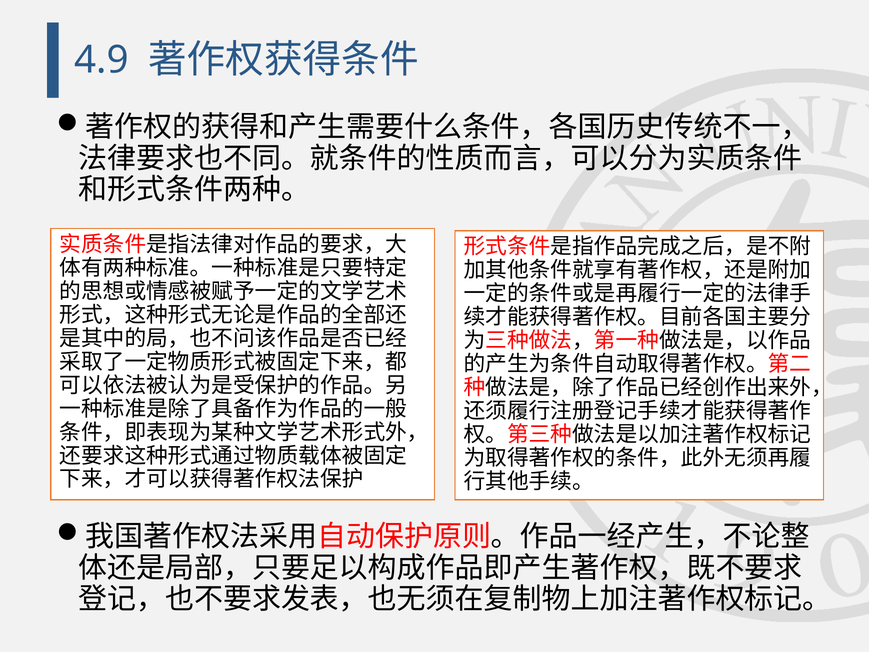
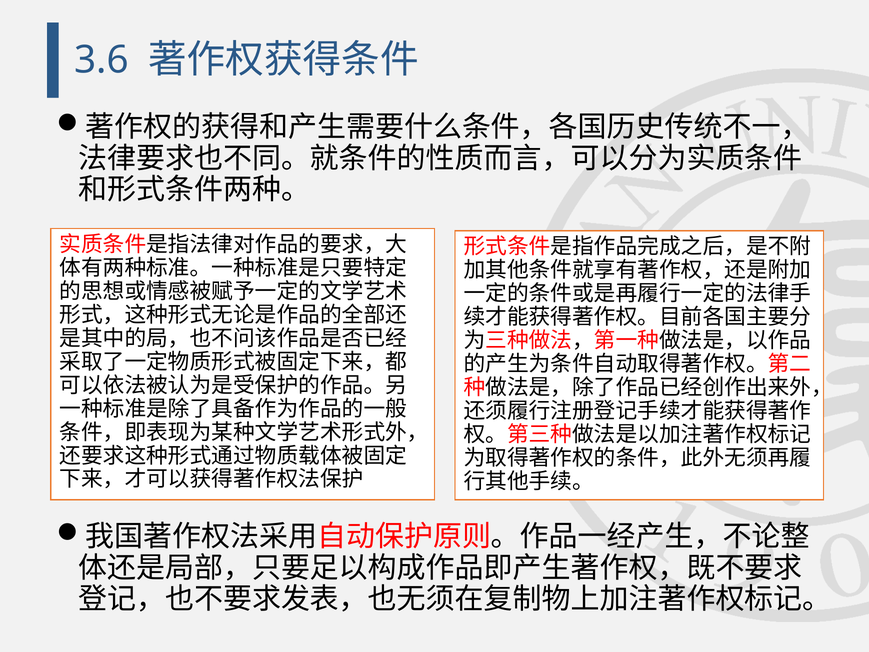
4.9: 4.9 -> 3.6
